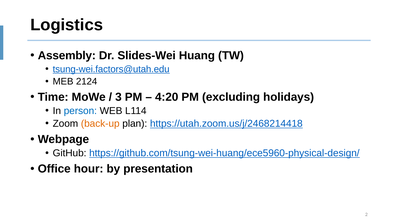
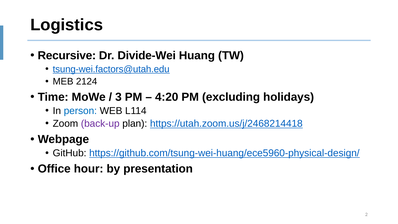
Assembly: Assembly -> Recursive
Slides-Wei: Slides-Wei -> Divide-Wei
back-up colour: orange -> purple
